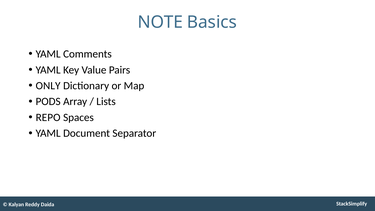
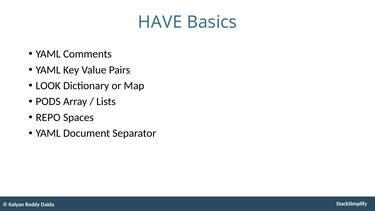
NOTE: NOTE -> HAVE
ONLY: ONLY -> LOOK
